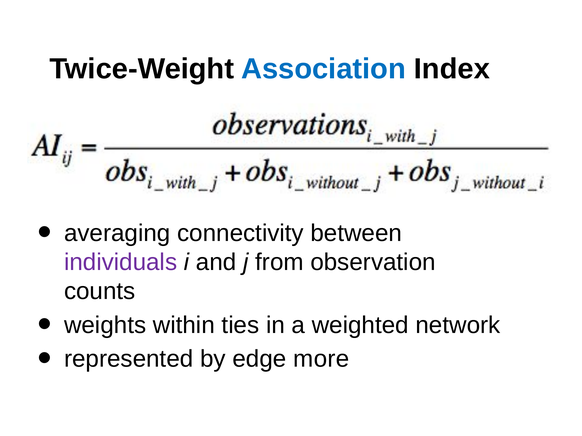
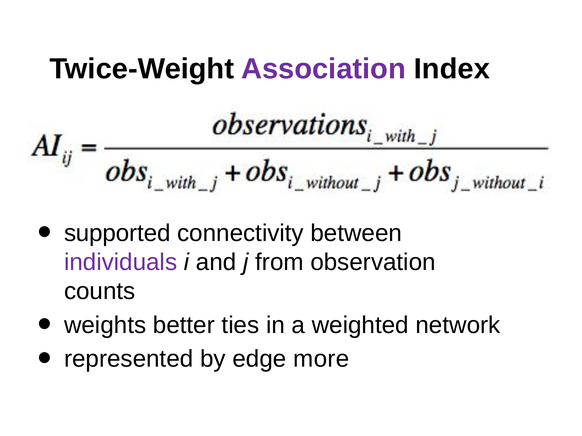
Association colour: blue -> purple
averaging: averaging -> supported
within: within -> better
